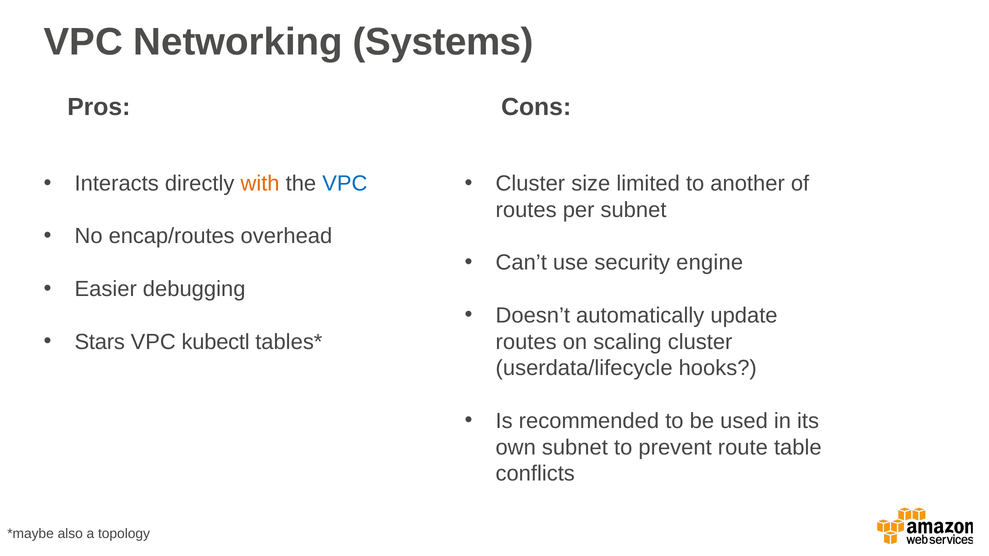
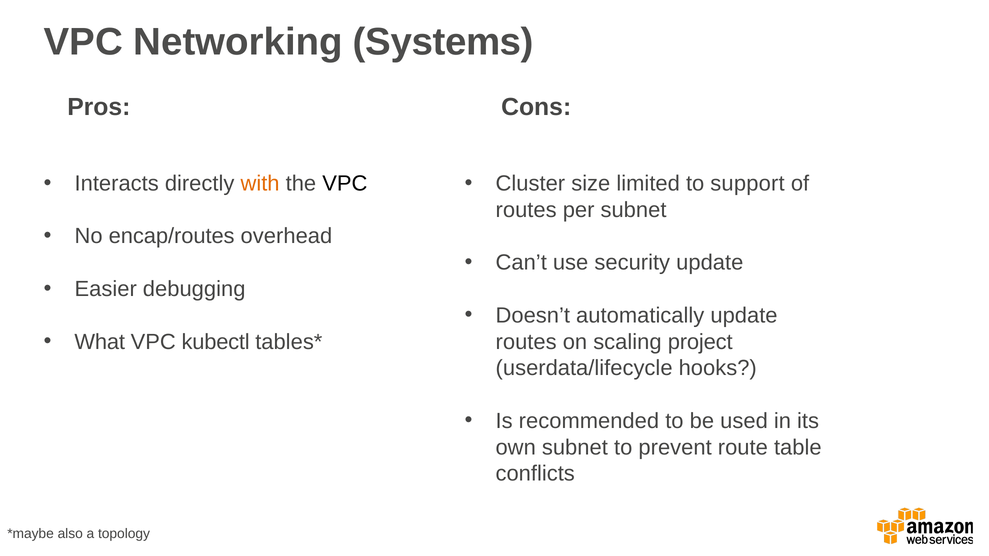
VPC at (345, 184) colour: blue -> black
another: another -> support
security engine: engine -> update
Stars: Stars -> What
scaling cluster: cluster -> project
